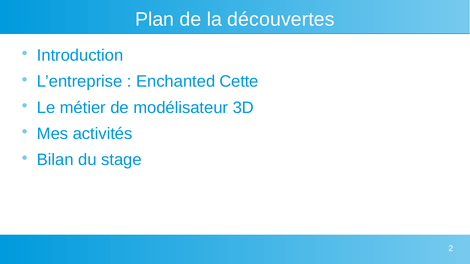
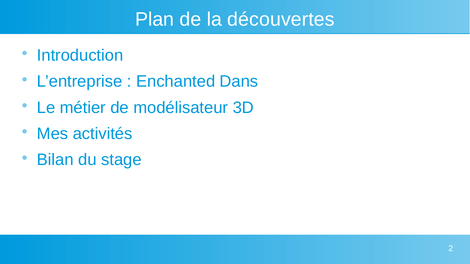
Cette: Cette -> Dans
